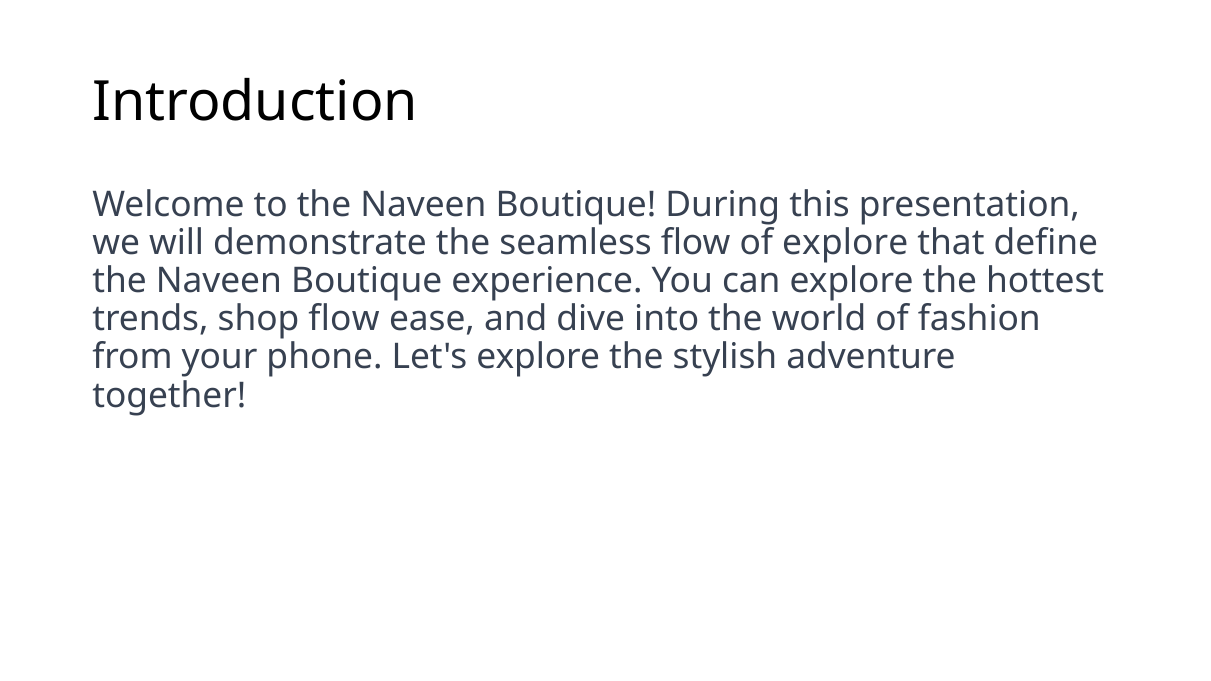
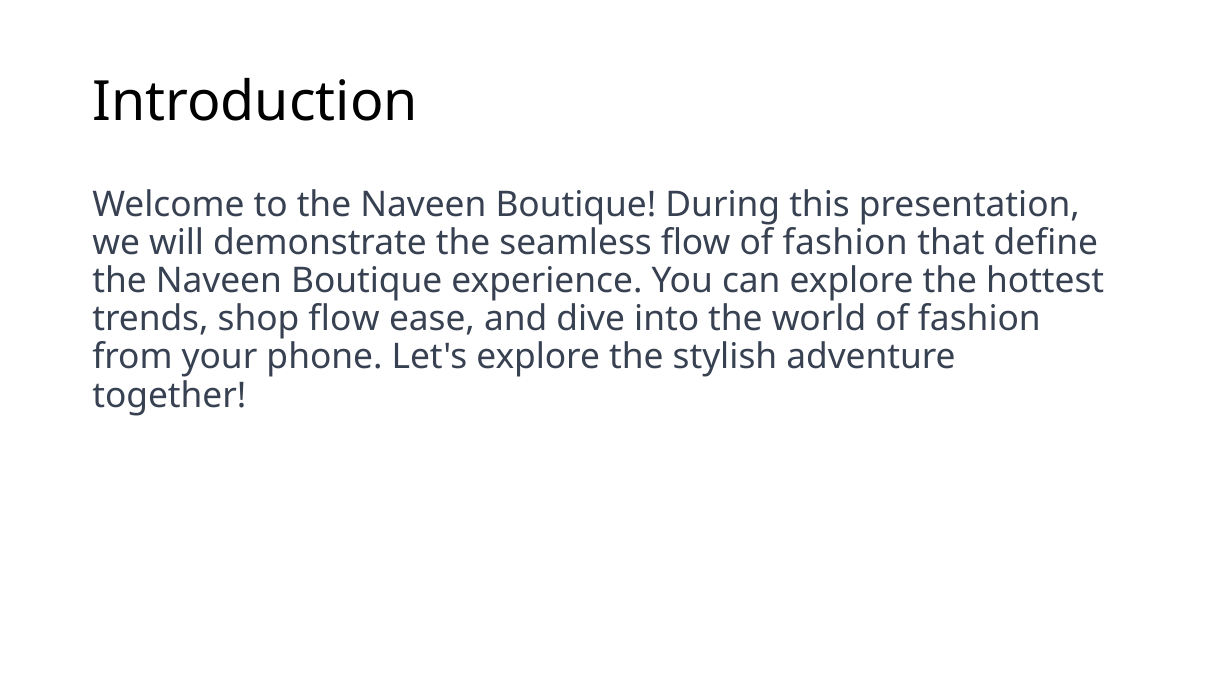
flow of explore: explore -> fashion
